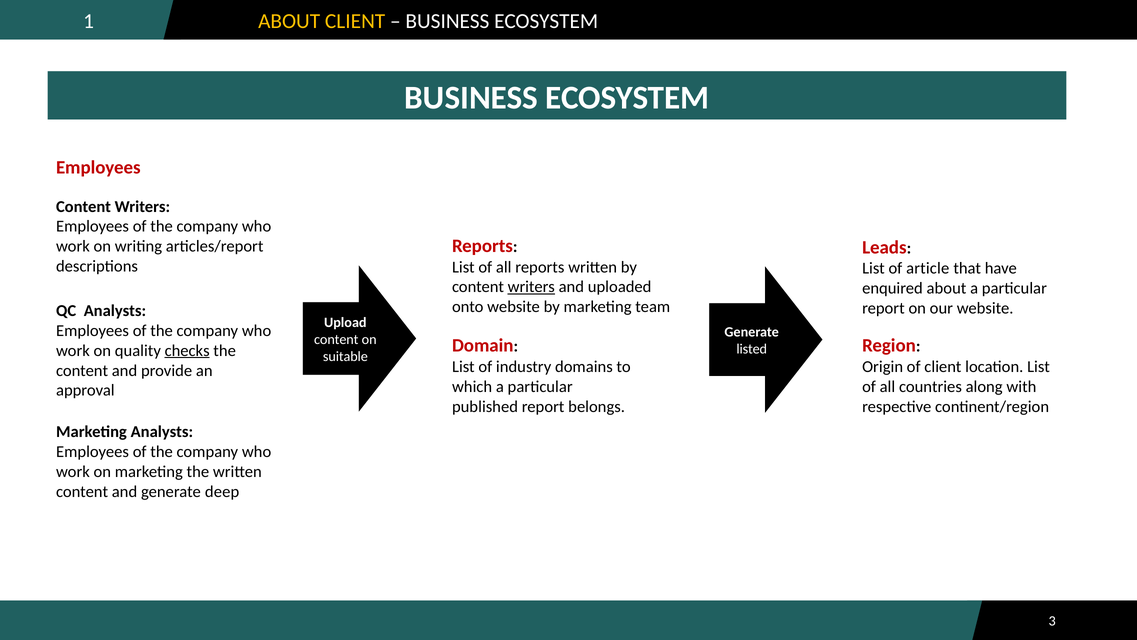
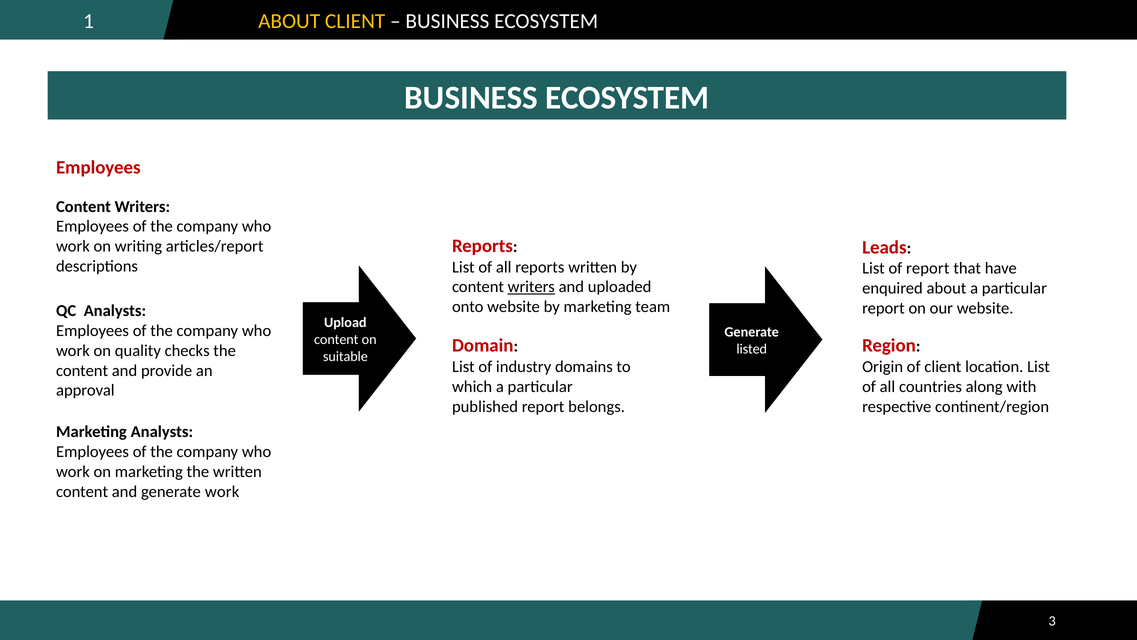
of article: article -> report
checks underline: present -> none
generate deep: deep -> work
